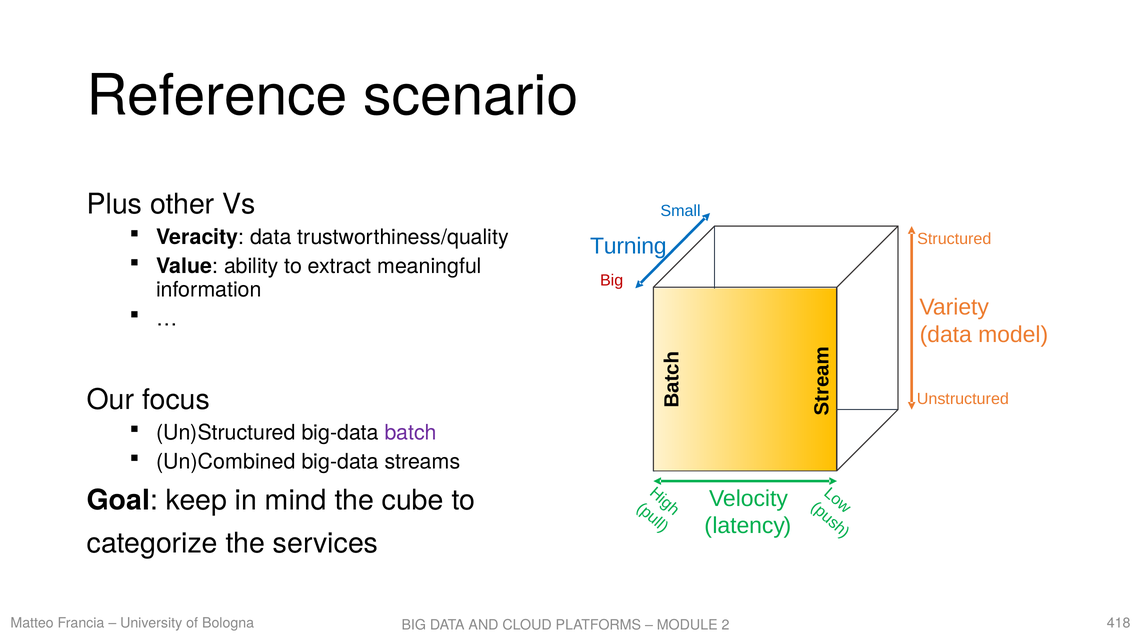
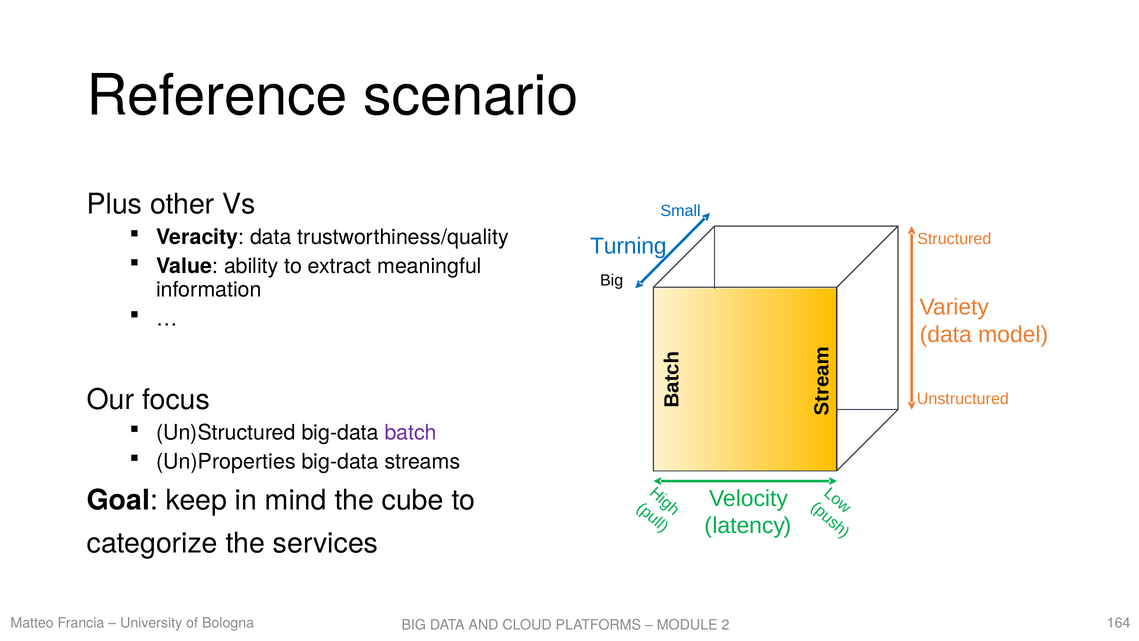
Big at (612, 280) colour: red -> black
Un)Combined: Un)Combined -> Un)Properties
418: 418 -> 164
